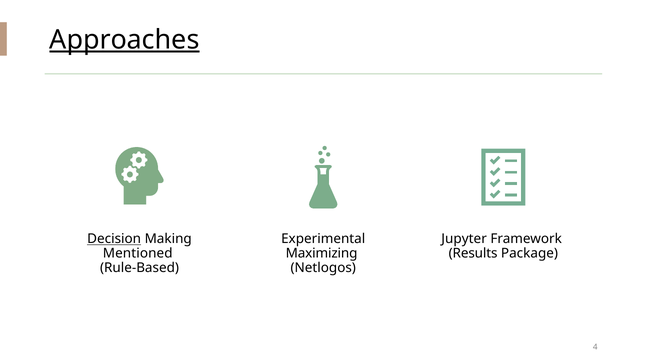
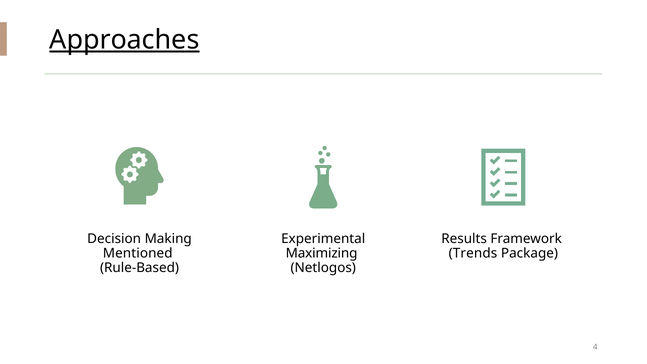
Decision underline: present -> none
Jupyter: Jupyter -> Results
Results: Results -> Trends
